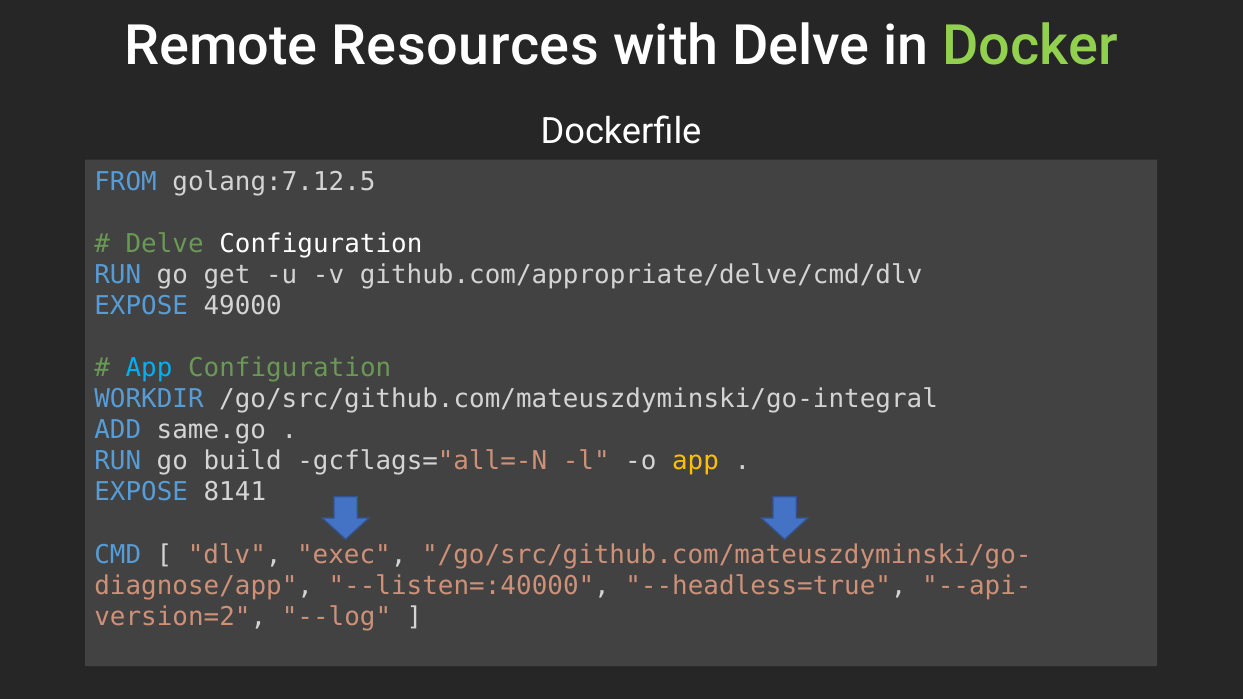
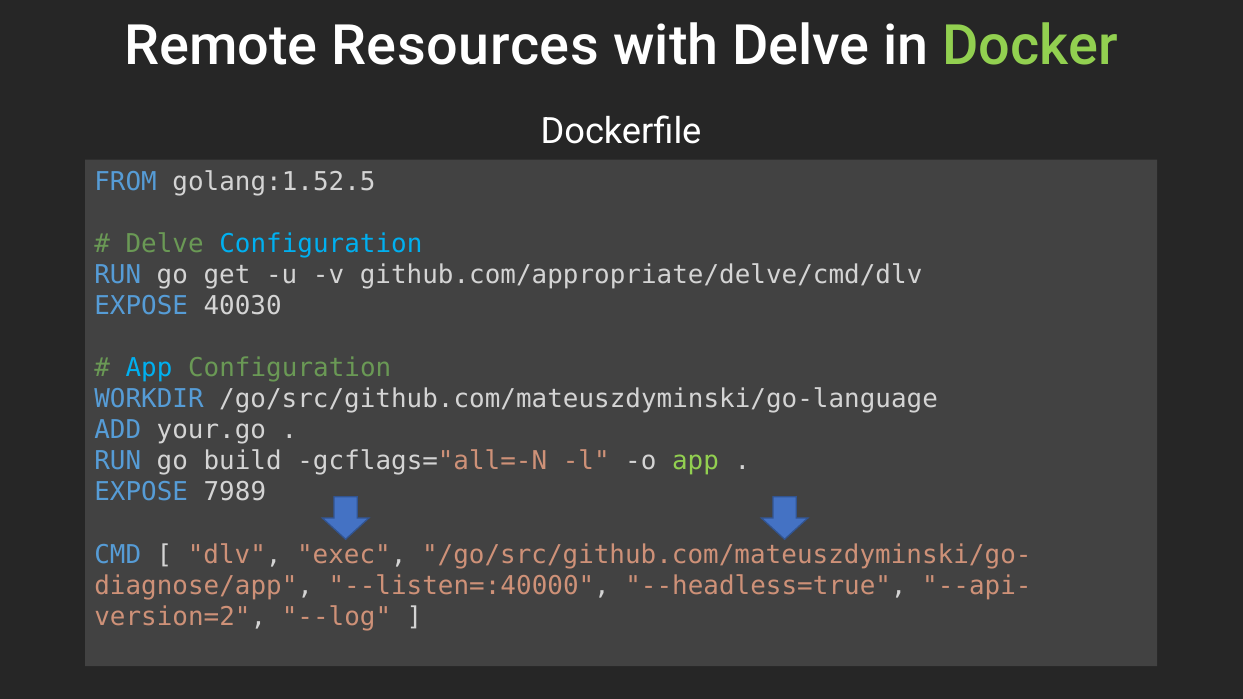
golang:7.12.5: golang:7.12.5 -> golang:1.52.5
Configuration at (321, 244) colour: white -> light blue
49000: 49000 -> 40030
/go/src/github.com/mateuszdyminski/go-integral: /go/src/github.com/mateuszdyminski/go-integral -> /go/src/github.com/mateuszdyminski/go-language
same.go: same.go -> your.go
app at (696, 461) colour: yellow -> light green
8141: 8141 -> 7989
